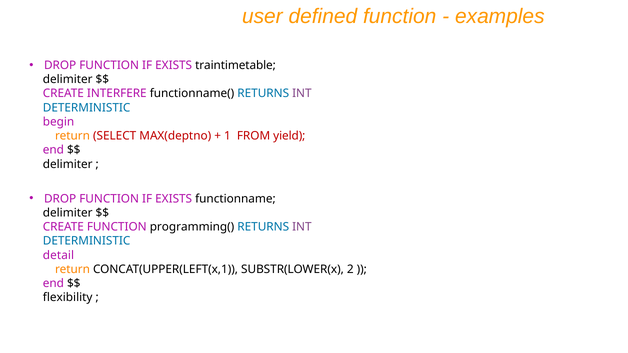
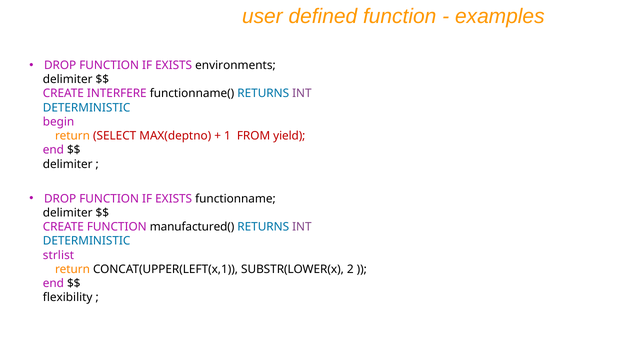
traintimetable: traintimetable -> environments
programming(: programming( -> manufactured(
detail: detail -> strlist
